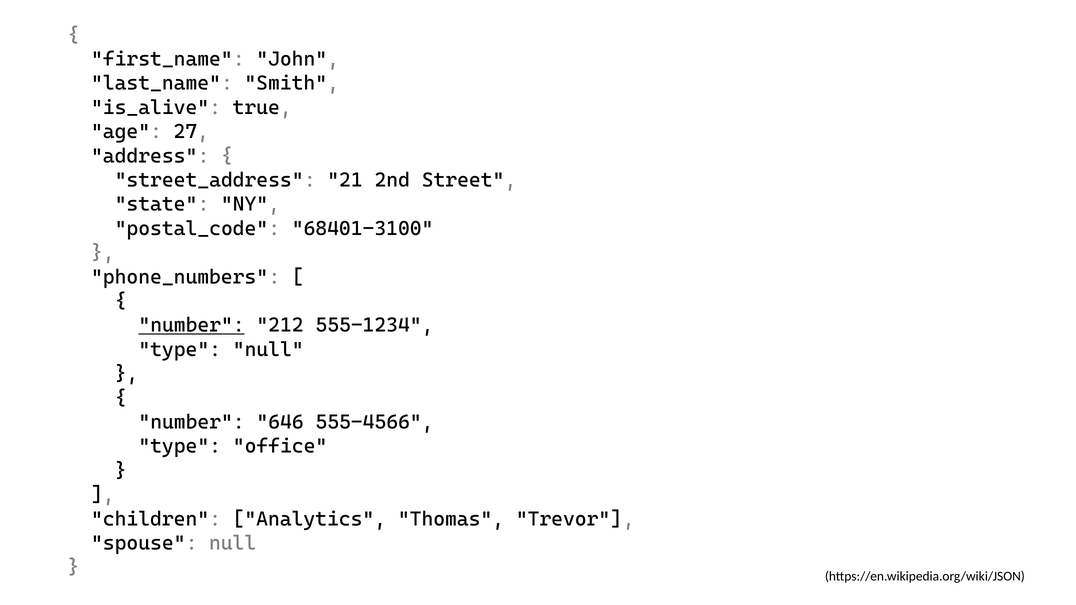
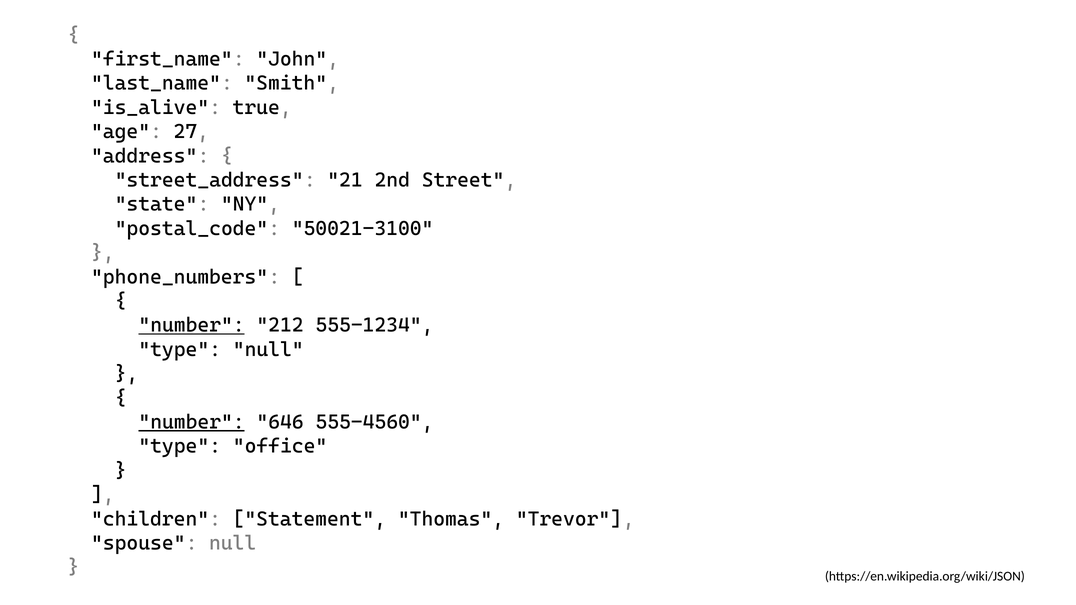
68401-3100: 68401-3100 -> 50021-3100
number at (192, 422) underline: none -> present
555-4566: 555-4566 -> 555-4560
Analytics: Analytics -> Statement
